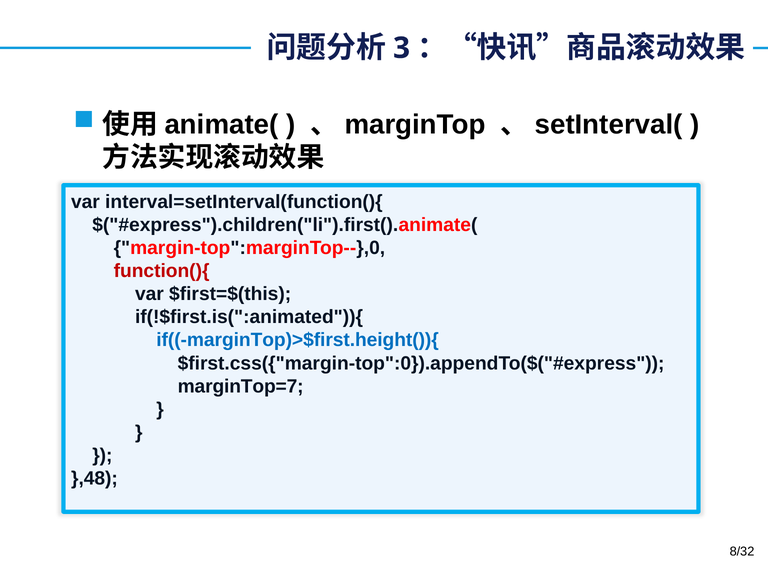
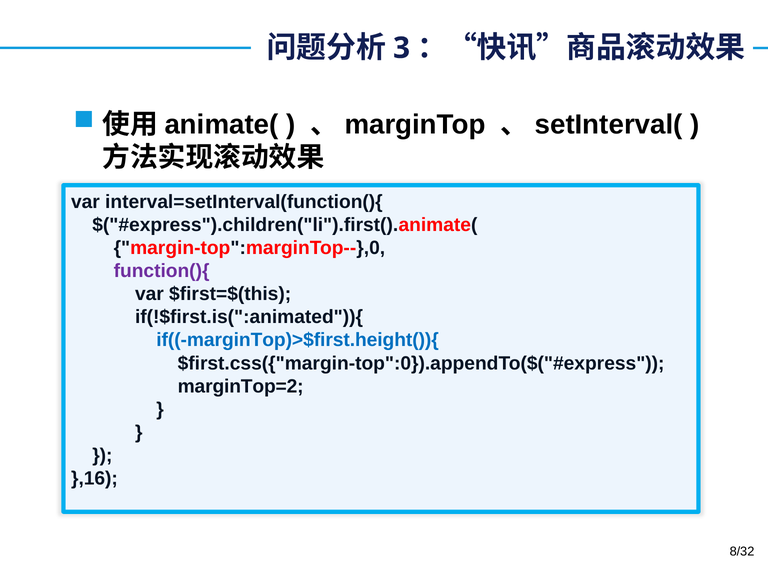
function(){ colour: red -> purple
marginTop=7: marginTop=7 -> marginTop=2
},48: },48 -> },16
